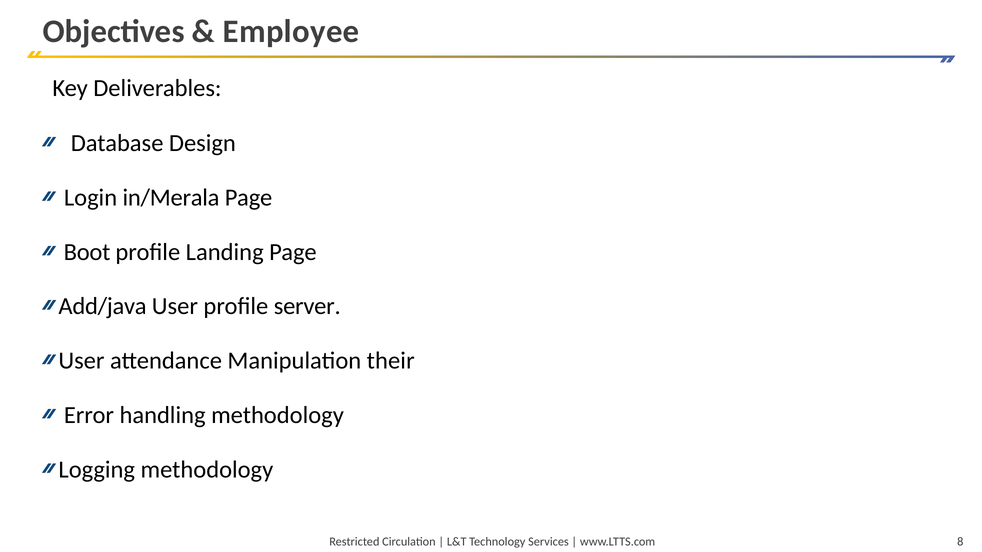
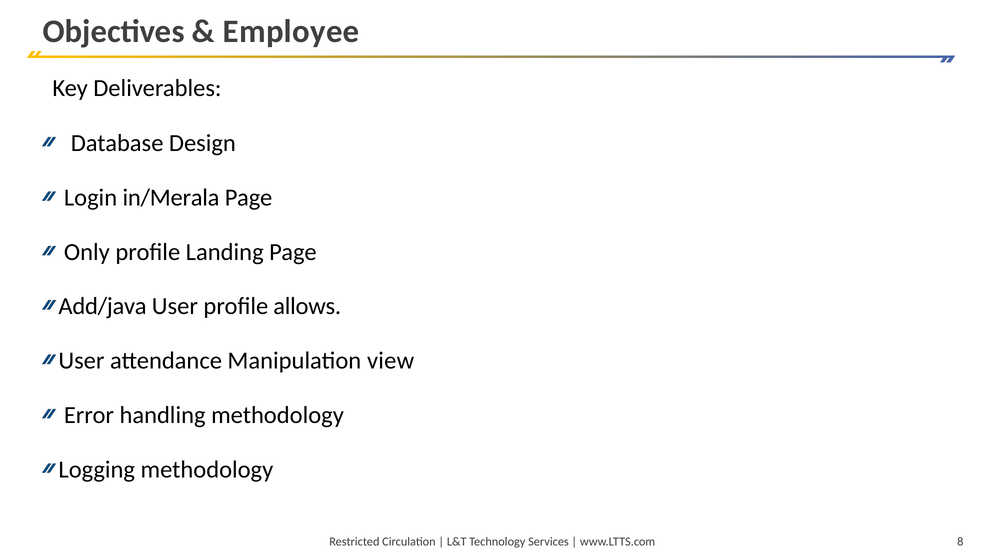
Boot: Boot -> Only
server: server -> allows
their: their -> view
